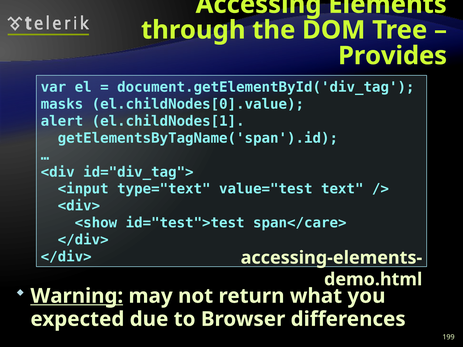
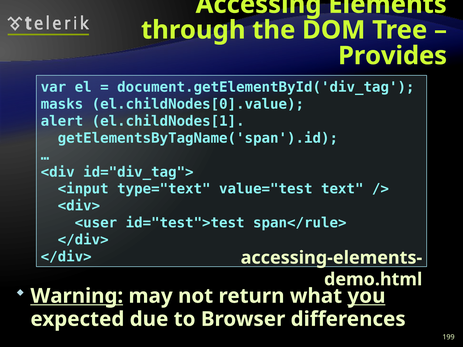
<show: <show -> <user
span</care>: span</care> -> span</rule>
you underline: none -> present
